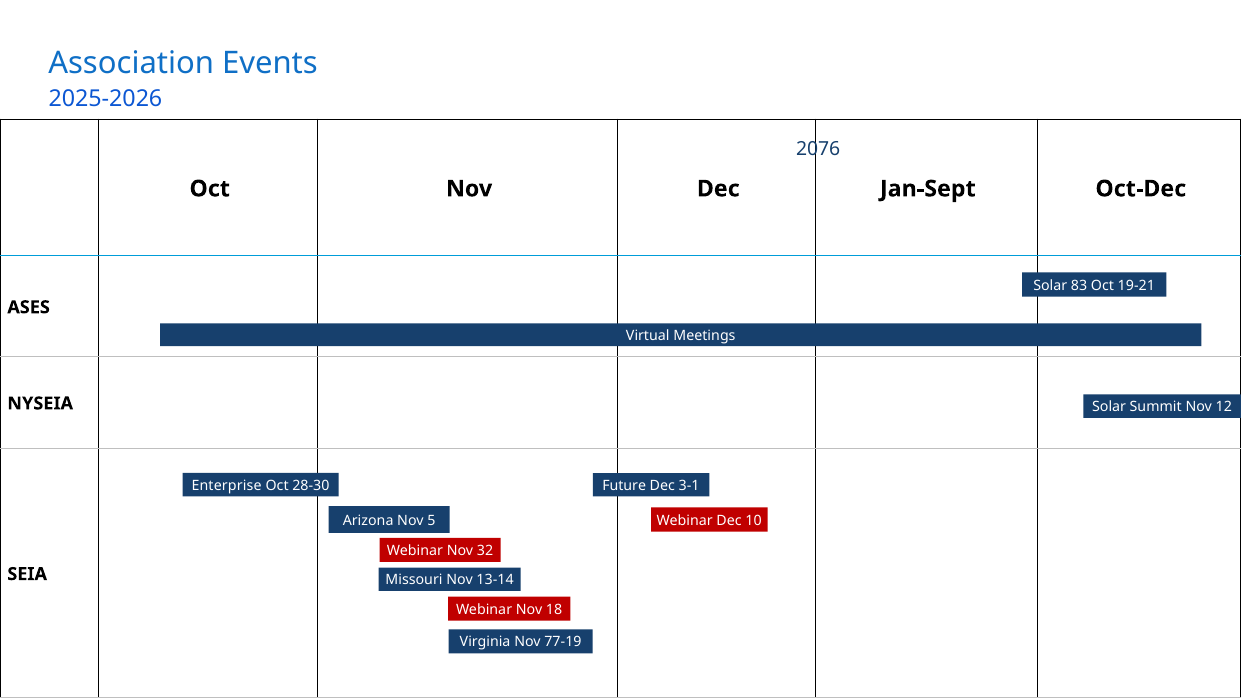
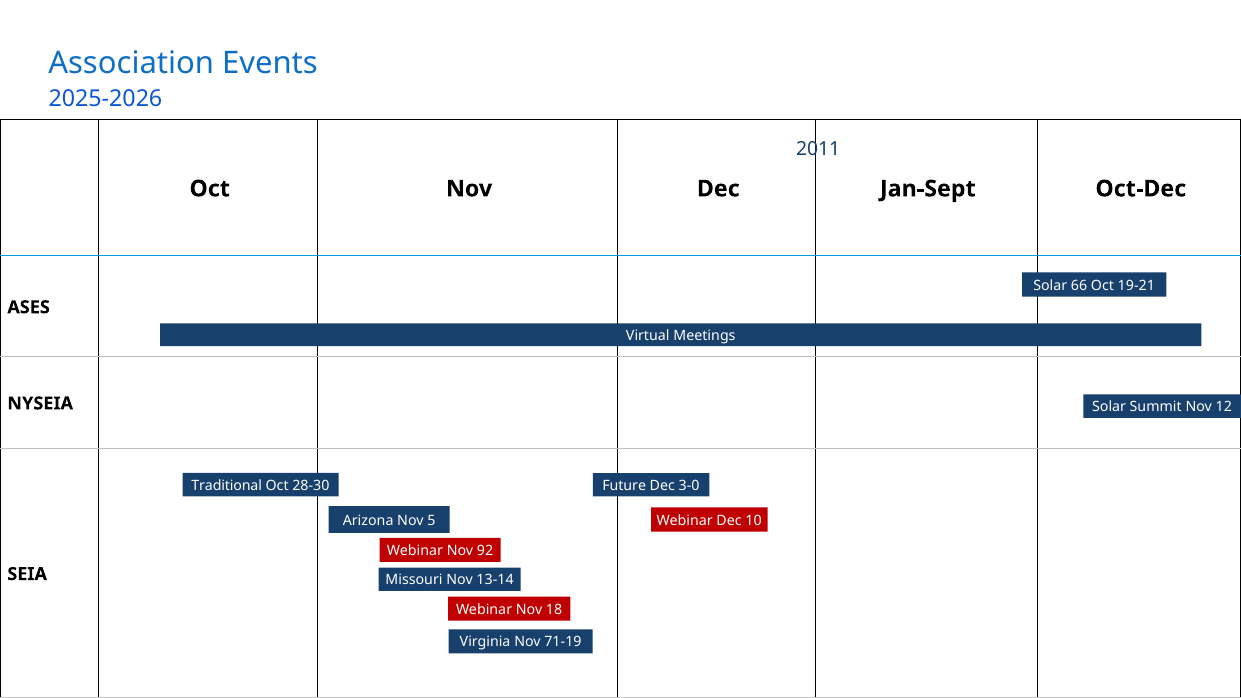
2076: 2076 -> 2011
83: 83 -> 66
Enterprise: Enterprise -> Traditional
3-1: 3-1 -> 3-0
32: 32 -> 92
77-19: 77-19 -> 71-19
